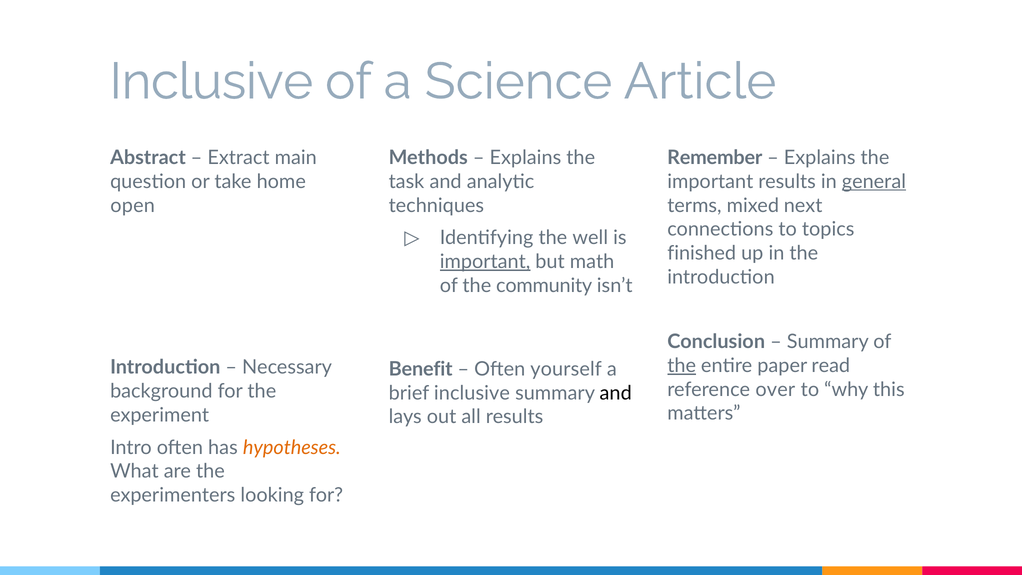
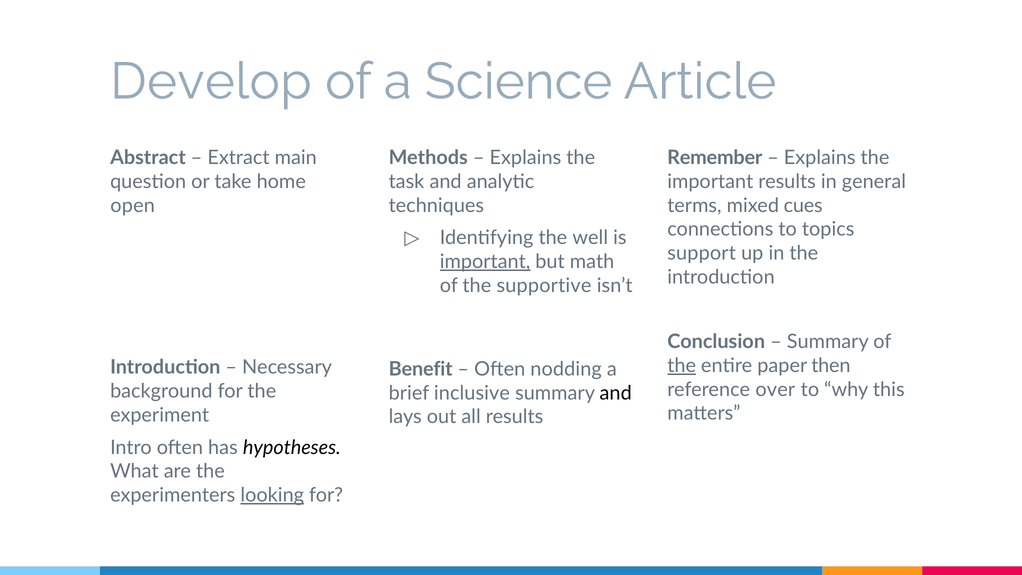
Inclusive at (211, 82): Inclusive -> Develop
general underline: present -> none
next: next -> cues
finished: finished -> support
community: community -> supportive
read: read -> then
yourself: yourself -> nodding
hypotheses colour: orange -> black
looking underline: none -> present
